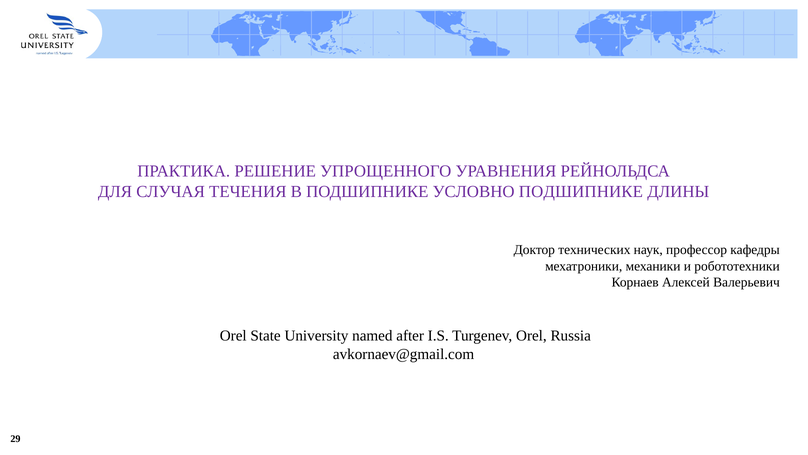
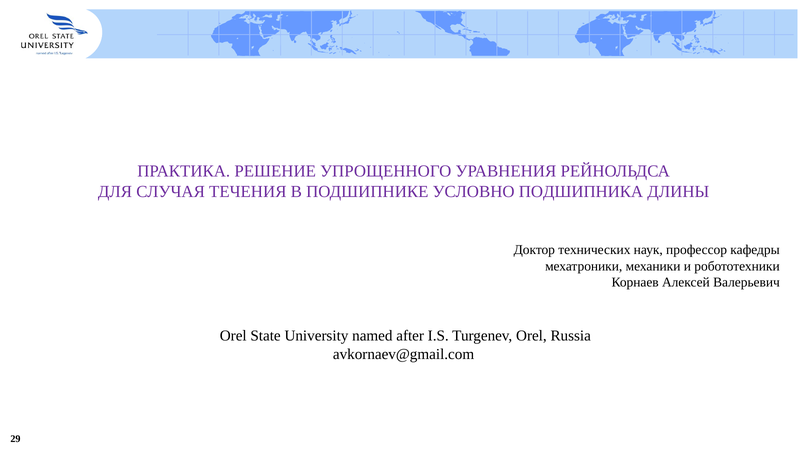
УСЛОВНО ПОДШИПНИКЕ: ПОДШИПНИКЕ -> ПОДШИПНИКА
